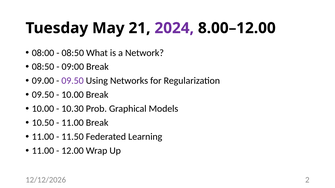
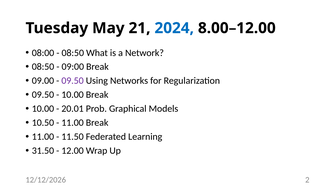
2024 colour: purple -> blue
10.30: 10.30 -> 20.01
11.00 at (43, 151): 11.00 -> 31.50
